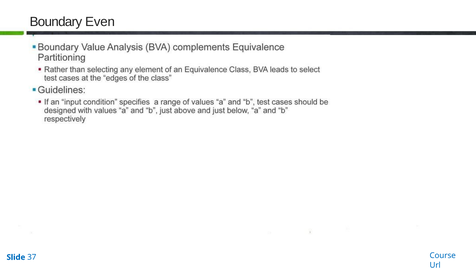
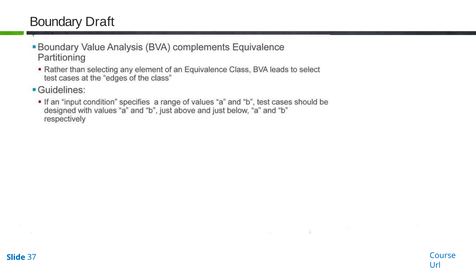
Even: Even -> Draft
